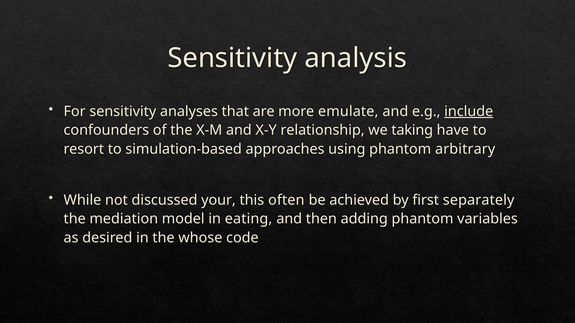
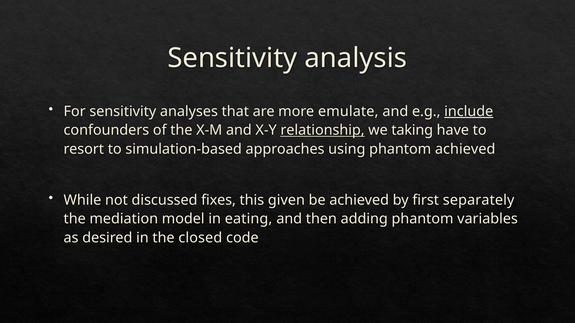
relationship underline: none -> present
phantom arbitrary: arbitrary -> achieved
your: your -> fixes
often: often -> given
whose: whose -> closed
